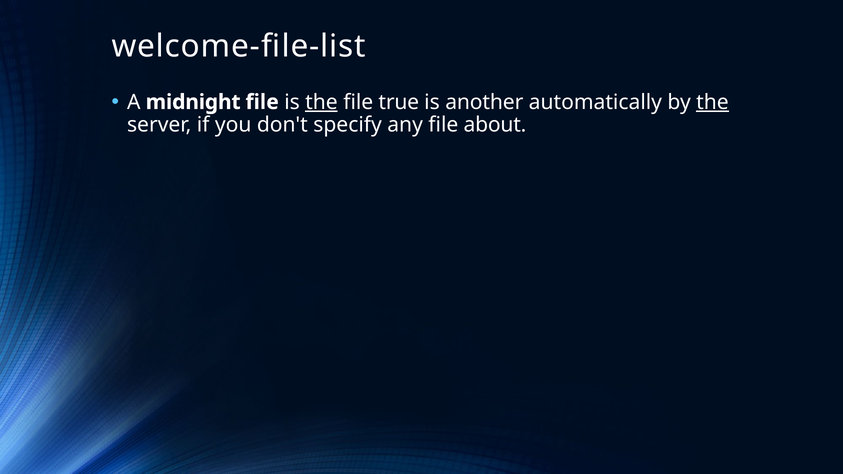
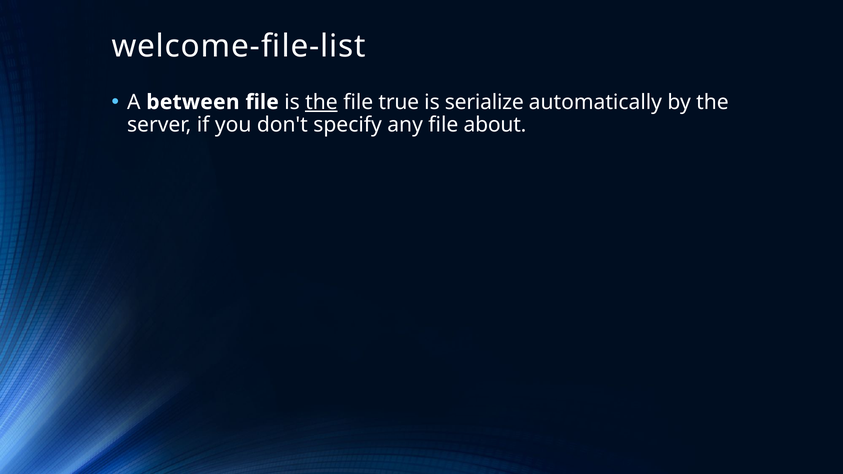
midnight: midnight -> between
another: another -> serialize
the at (712, 102) underline: present -> none
